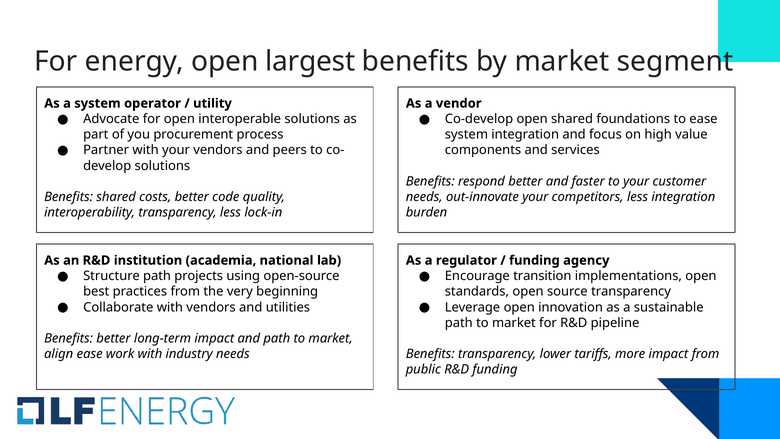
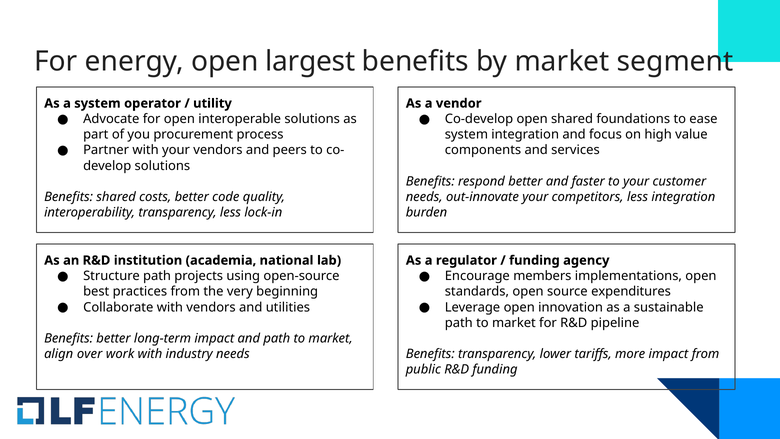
transition: transition -> members
source transparency: transparency -> expenditures
align ease: ease -> over
